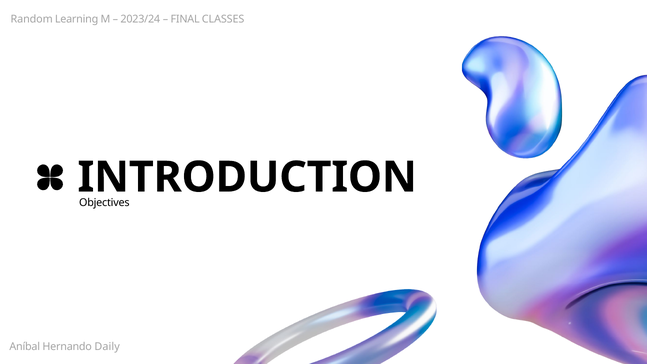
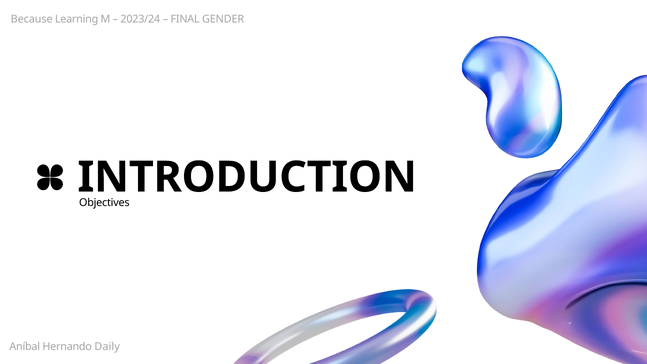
Random: Random -> Because
CLASSES: CLASSES -> GENDER
